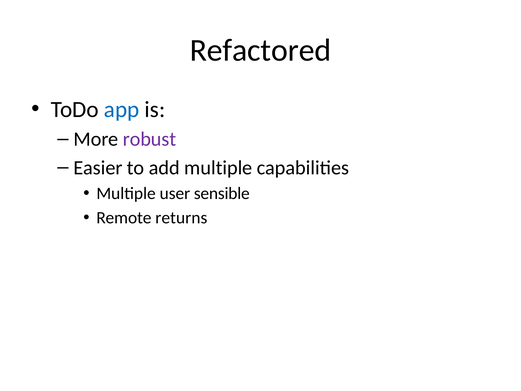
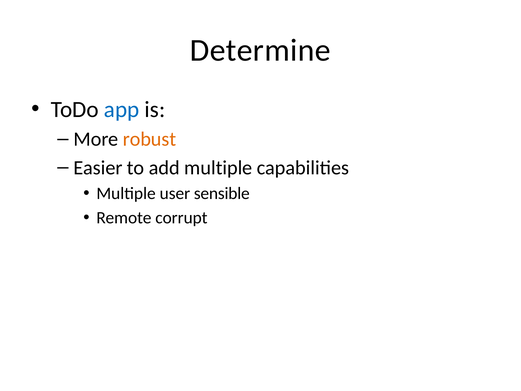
Refactored: Refactored -> Determine
robust colour: purple -> orange
returns: returns -> corrupt
